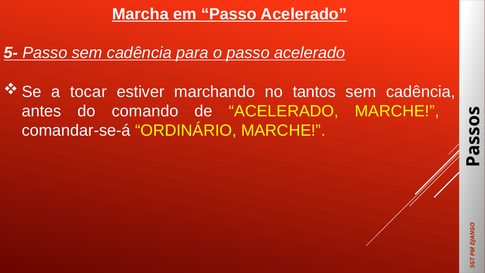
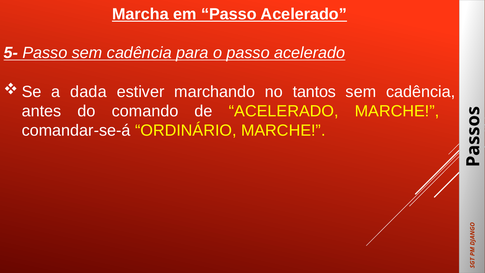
tocar: tocar -> dada
